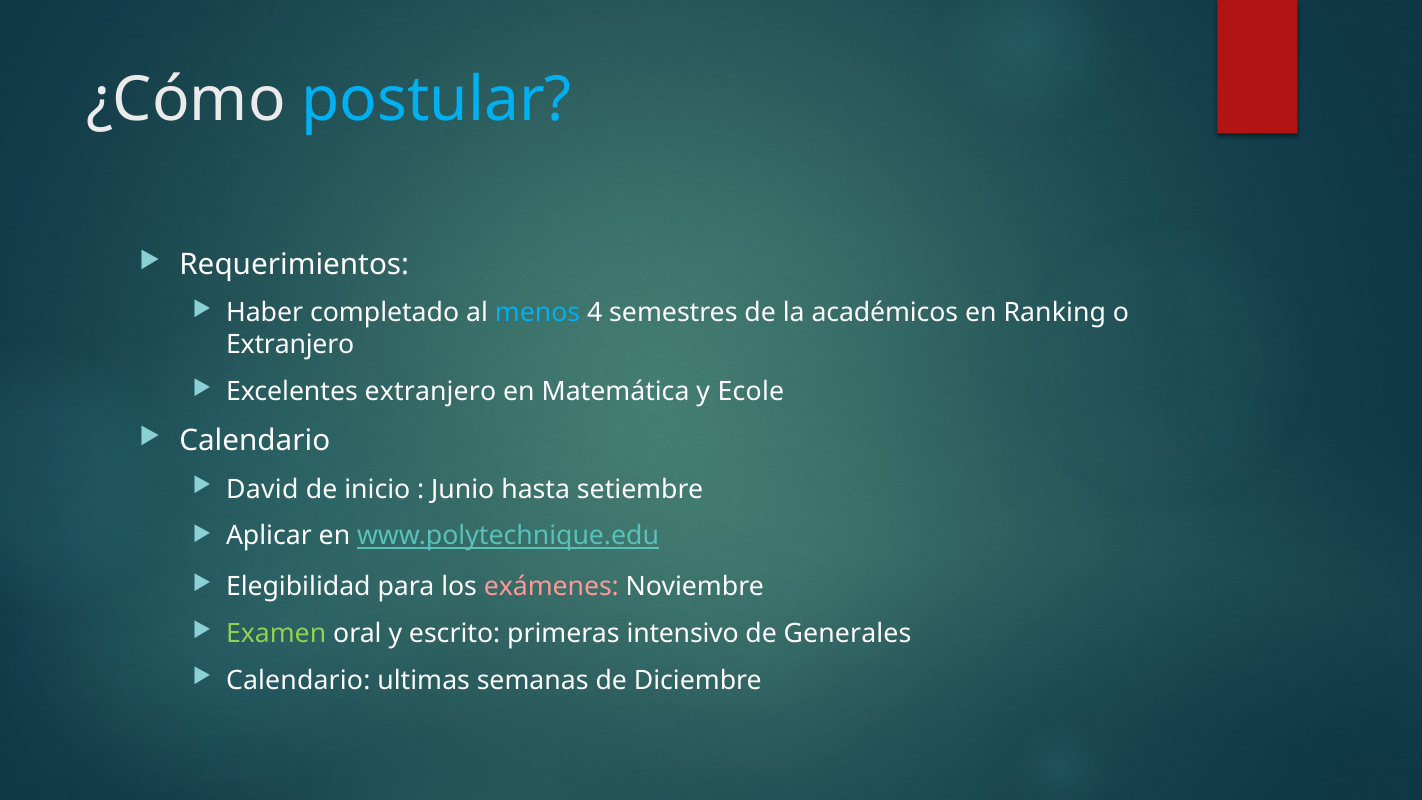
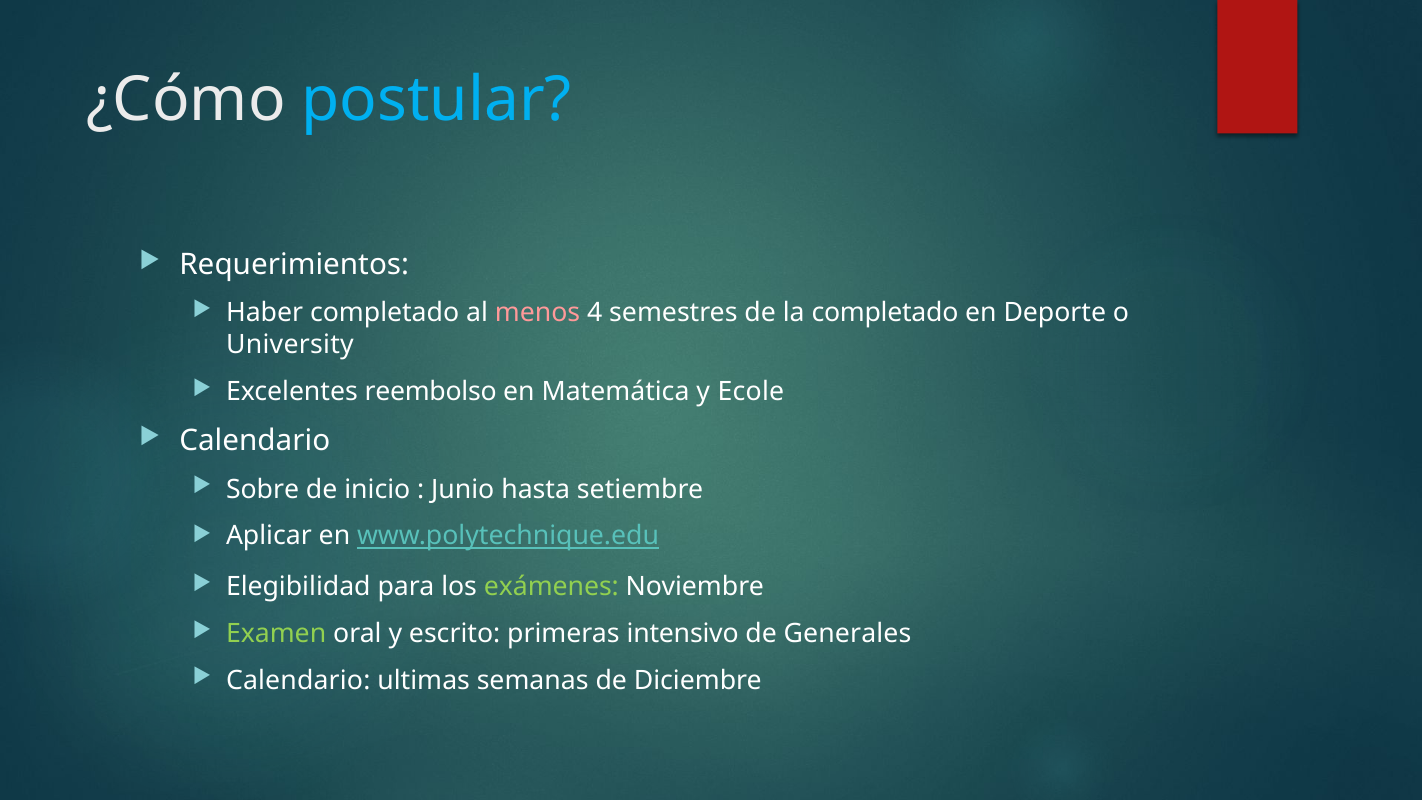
menos colour: light blue -> pink
la académicos: académicos -> completado
Ranking: Ranking -> Deporte
Extranjero at (290, 345): Extranjero -> University
Excelentes extranjero: extranjero -> reembolso
David: David -> Sobre
exámenes colour: pink -> light green
